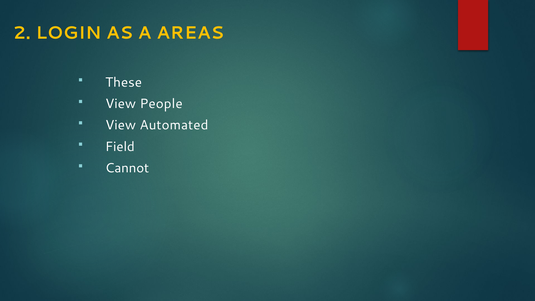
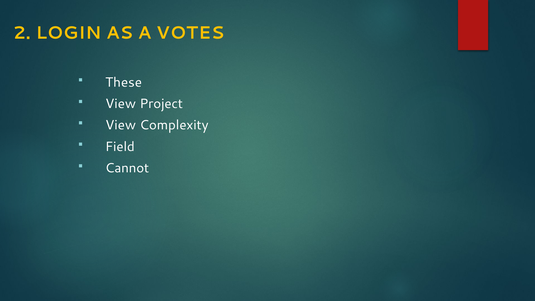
AREAS: AREAS -> VOTES
People: People -> Project
Automated: Automated -> Complexity
